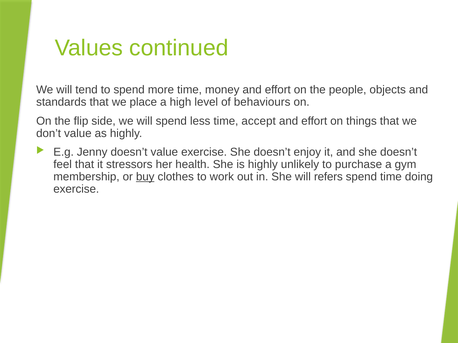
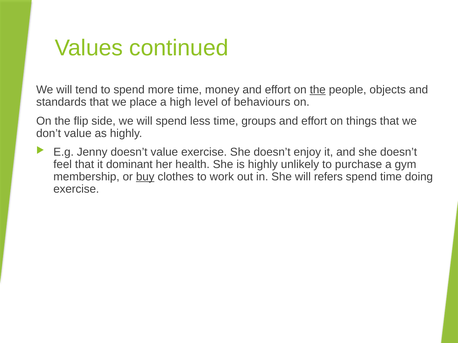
the at (318, 90) underline: none -> present
accept: accept -> groups
stressors: stressors -> dominant
